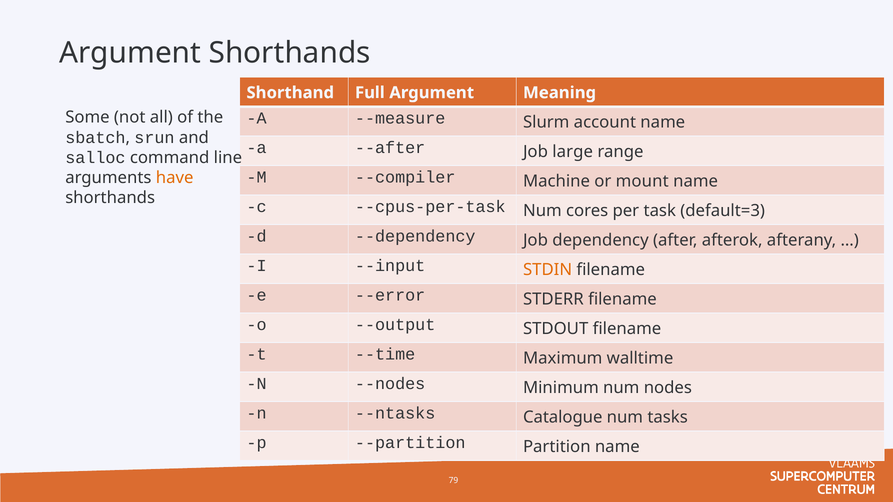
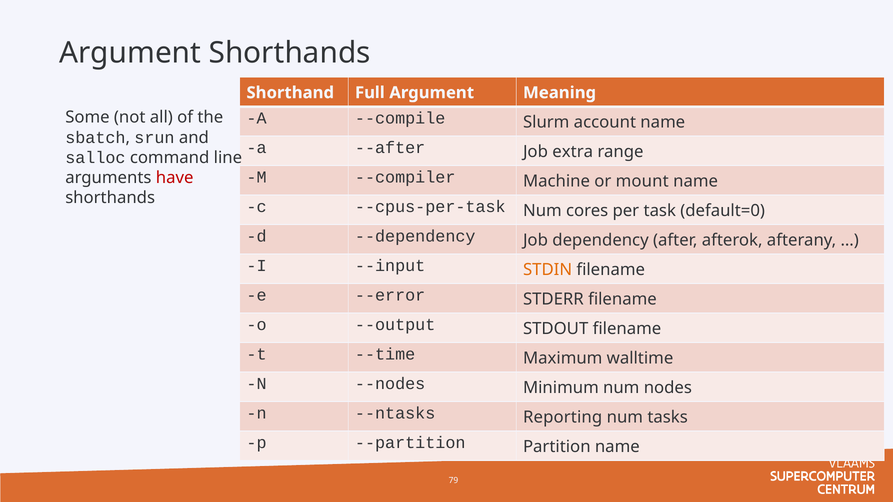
--measure: --measure -> --compile
large: large -> extra
have colour: orange -> red
default=3: default=3 -> default=0
Catalogue: Catalogue -> Reporting
